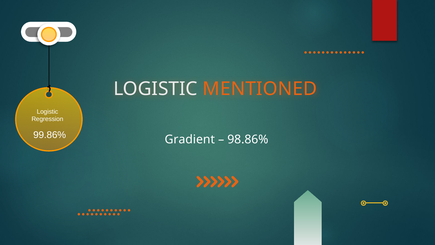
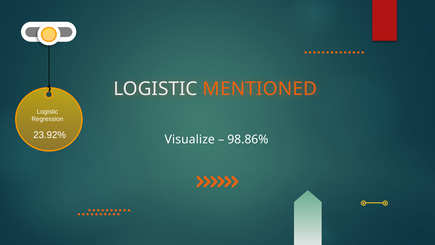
99.86%: 99.86% -> 23.92%
Gradient: Gradient -> Visualize
